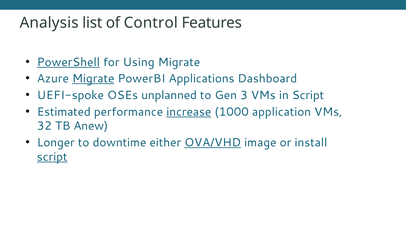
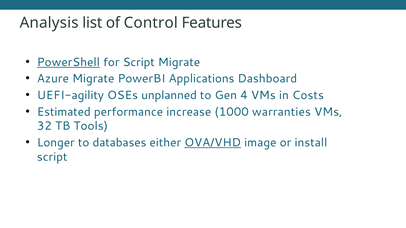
for Using: Using -> Script
Migrate at (93, 79) underline: present -> none
UEFI-spoke: UEFI-spoke -> UEFI-agility
3: 3 -> 4
in Script: Script -> Costs
increase underline: present -> none
application: application -> warranties
Anew: Anew -> Tools
downtime: downtime -> databases
script at (52, 157) underline: present -> none
